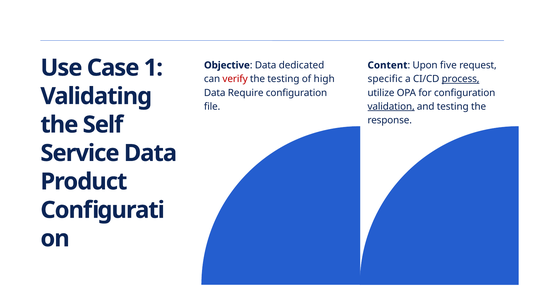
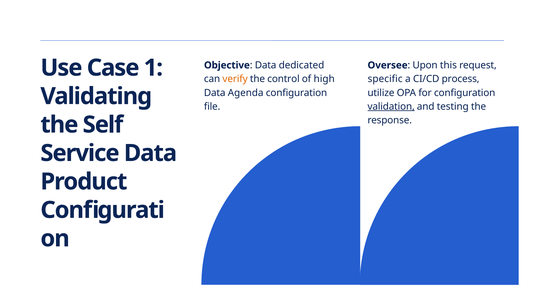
Content: Content -> Oversee
five: five -> this
verify colour: red -> orange
the testing: testing -> control
process underline: present -> none
Require: Require -> Agenda
